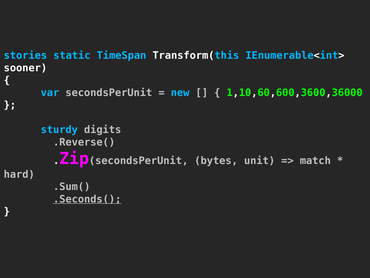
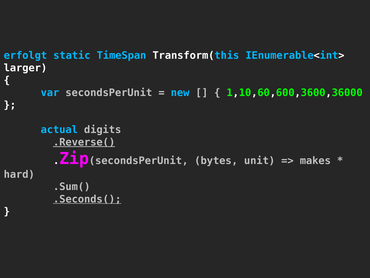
stories: stories -> erfolgt
sooner: sooner -> larger
sturdy: sturdy -> actual
.Reverse( underline: none -> present
match: match -> makes
